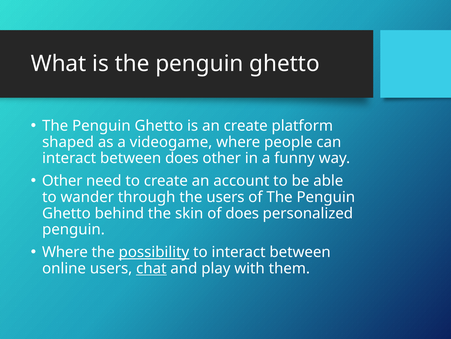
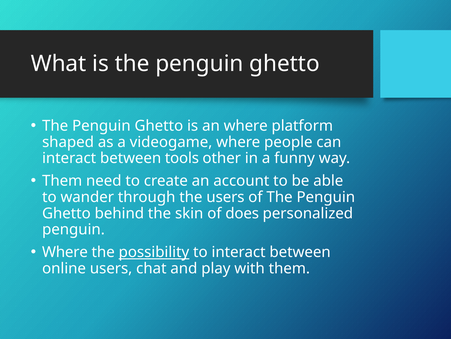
an create: create -> where
between does: does -> tools
Other at (62, 180): Other -> Them
chat underline: present -> none
